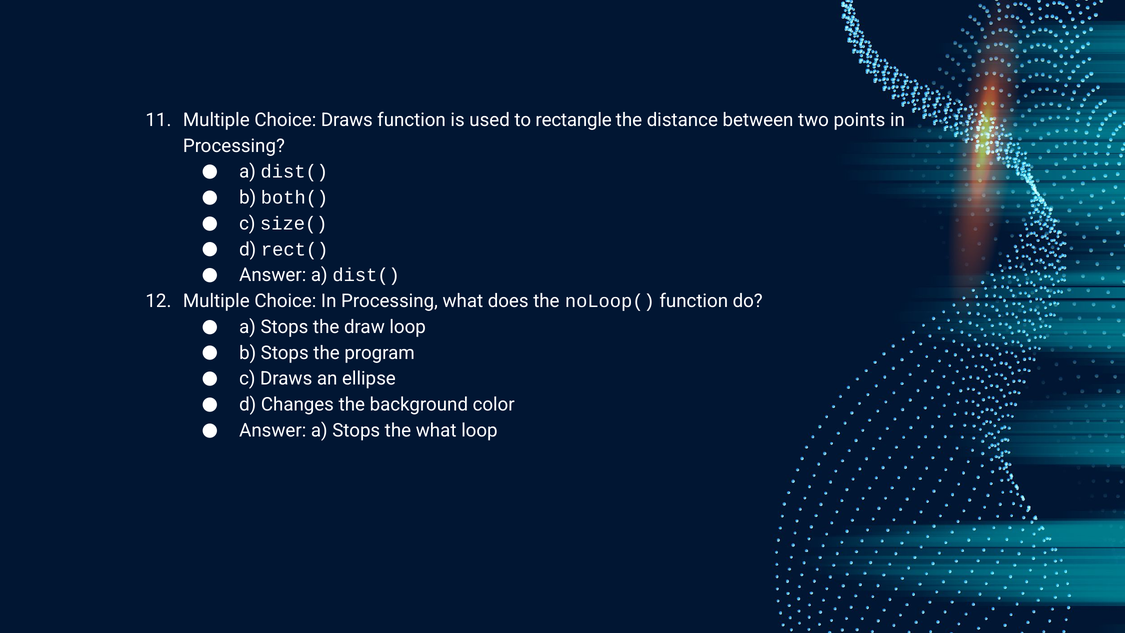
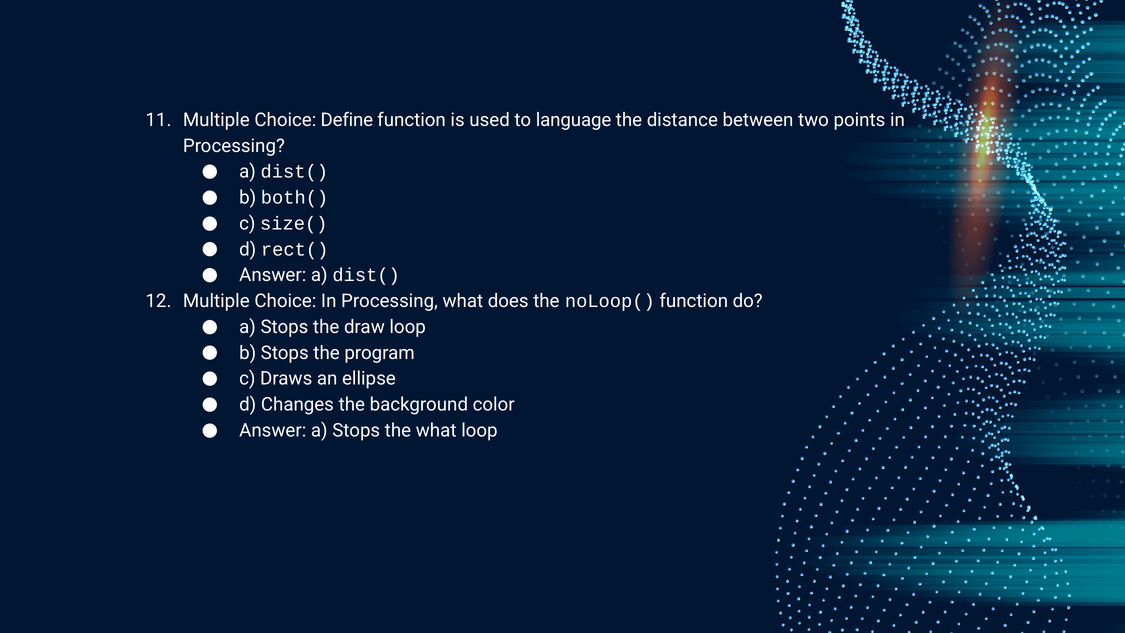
Choice Draws: Draws -> Define
rectangle: rectangle -> language
